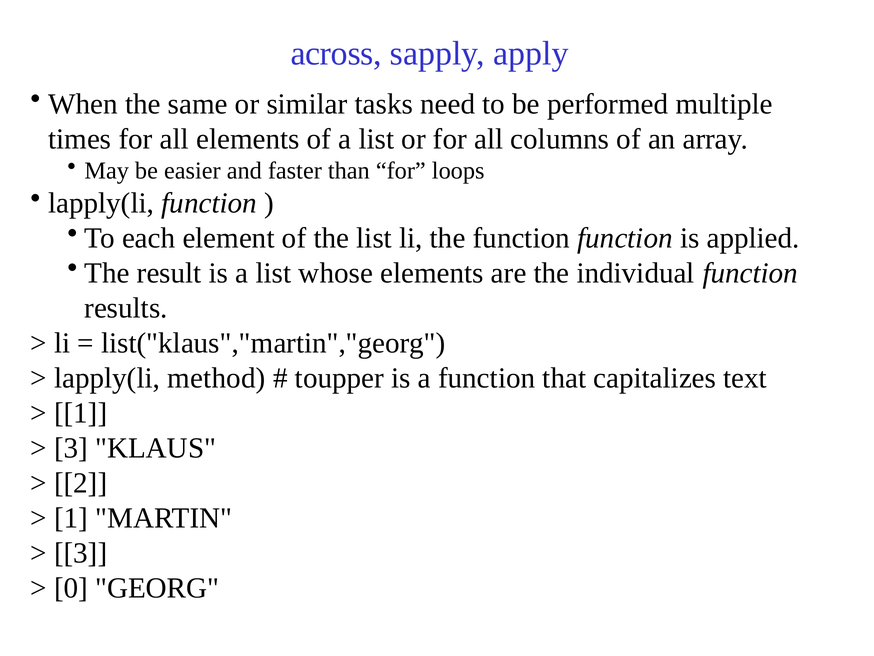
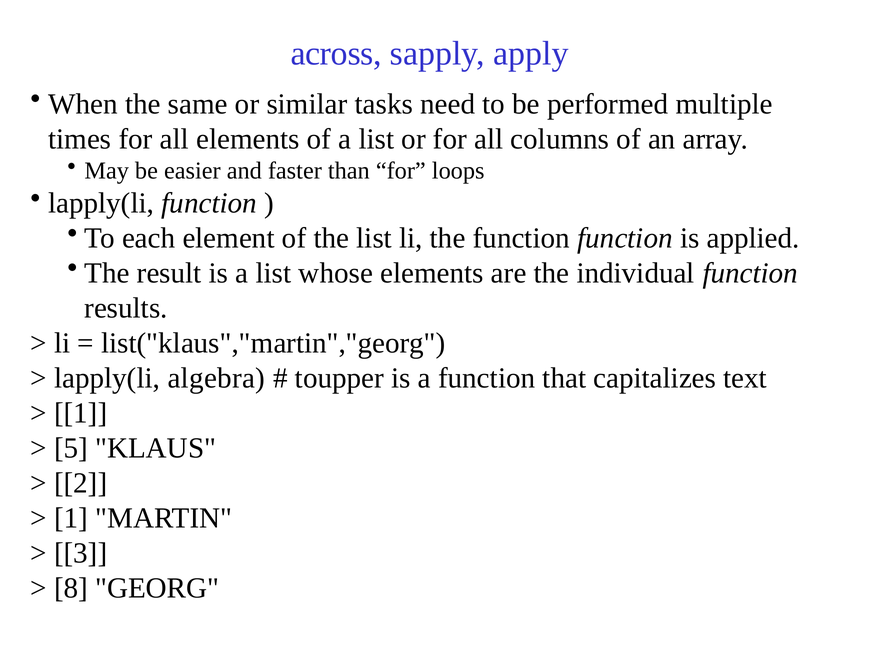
method: method -> algebra
3 at (71, 448): 3 -> 5
0: 0 -> 8
